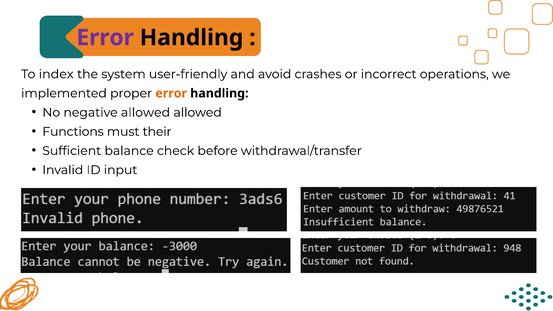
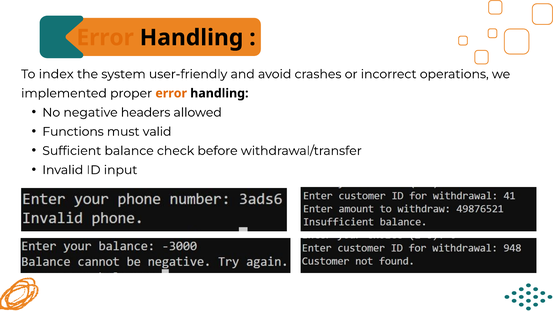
Error at (105, 38) colour: purple -> orange
negative allowed: allowed -> headers
their: their -> valid
